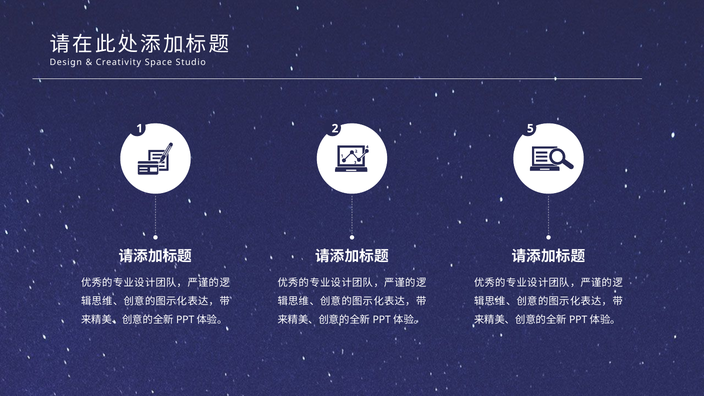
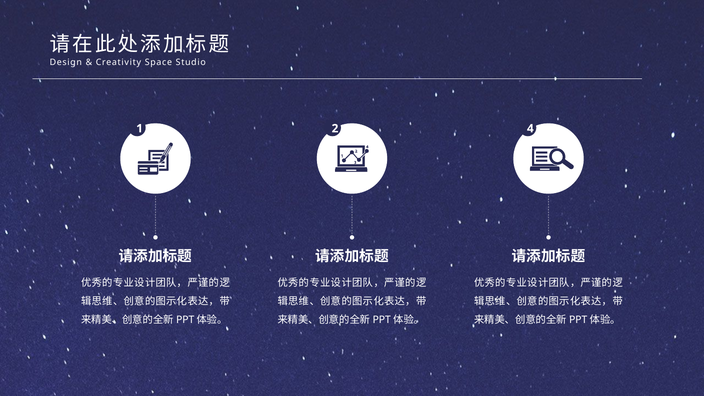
5: 5 -> 4
